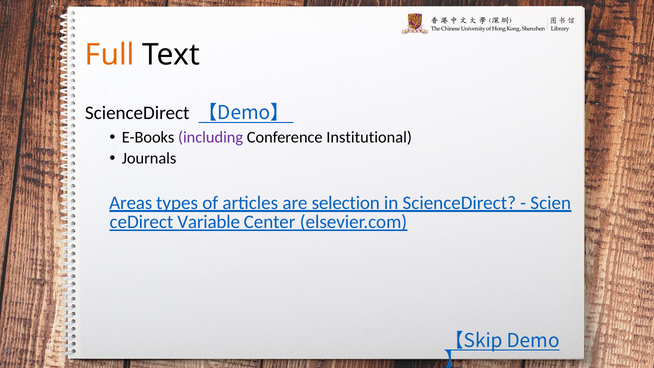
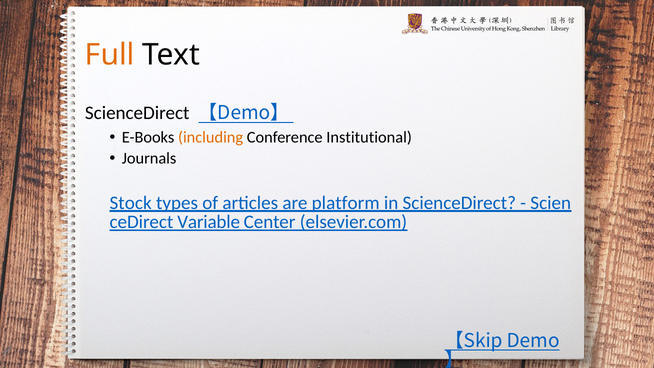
including colour: purple -> orange
Areas: Areas -> Stock
selection: selection -> platform
